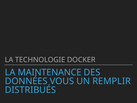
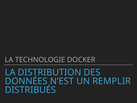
MAINTENANCE: MAINTENANCE -> DISTRIBUTION
VOUS: VOUS -> NʼEST
